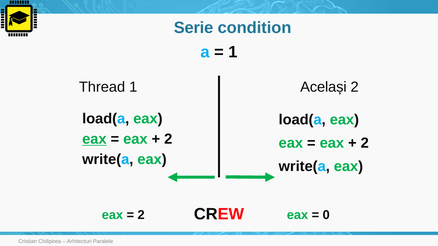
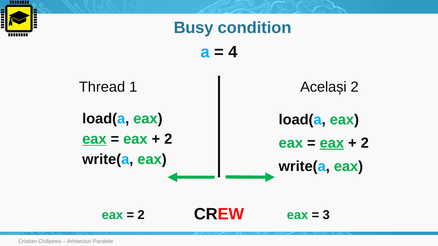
Serie: Serie -> Busy
1 at (233, 52): 1 -> 4
eax at (332, 143) underline: none -> present
0: 0 -> 3
